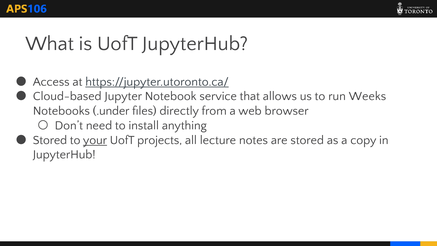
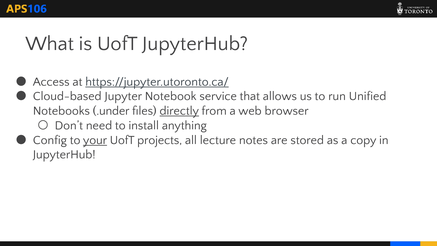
Weeks: Weeks -> Unified
directly underline: none -> present
Stored at (50, 140): Stored -> Config
